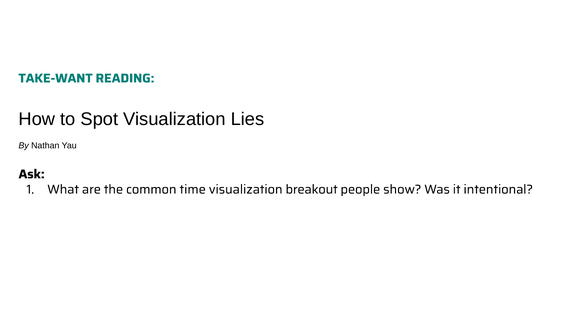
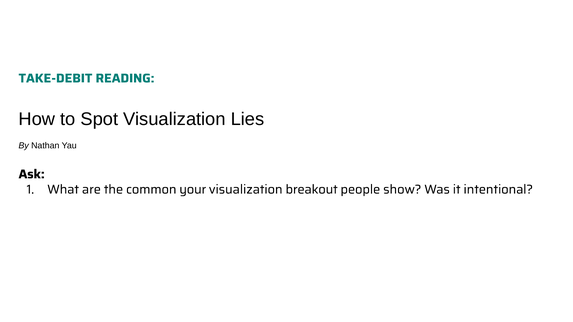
TAKE-WANT: TAKE-WANT -> TAKE-DEBIT
time: time -> your
